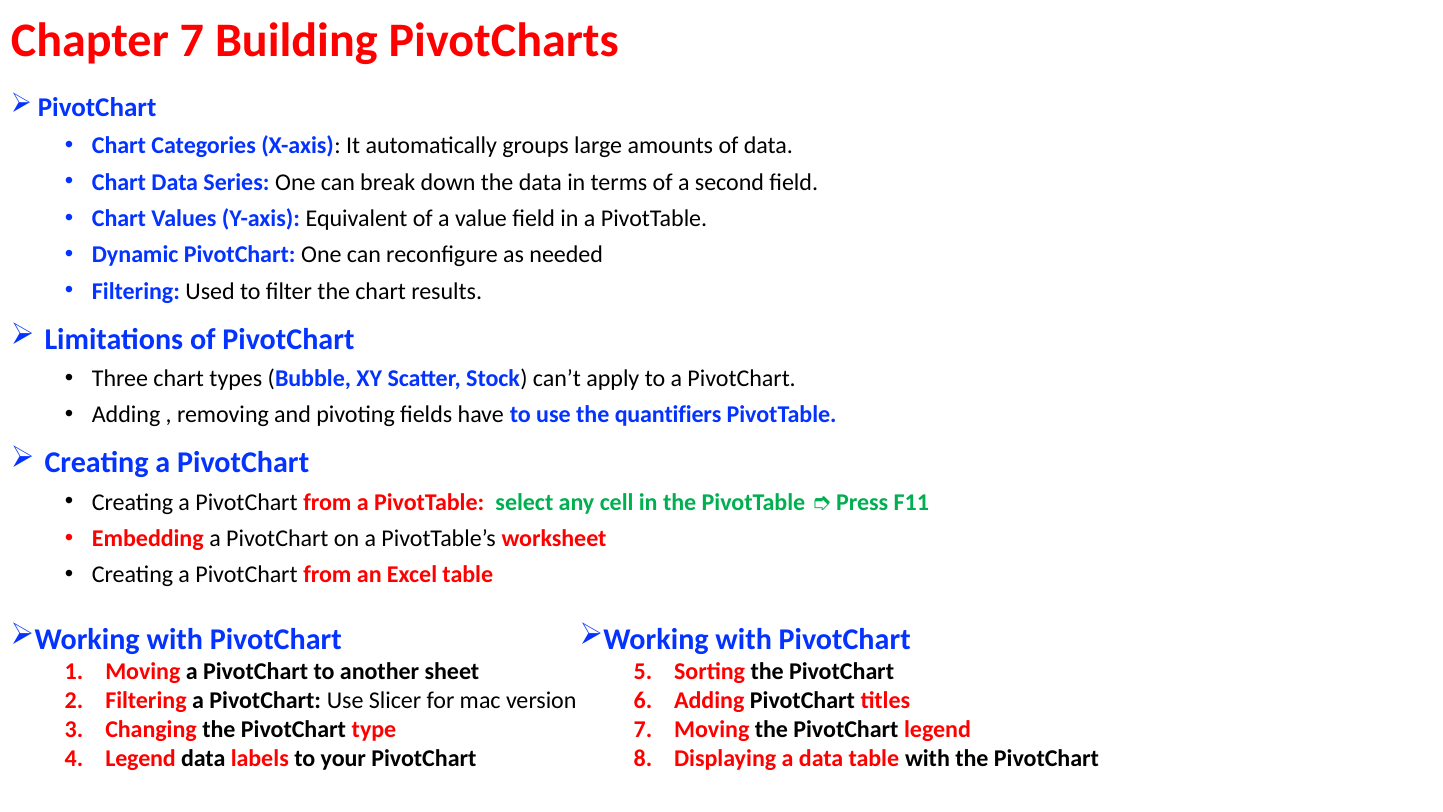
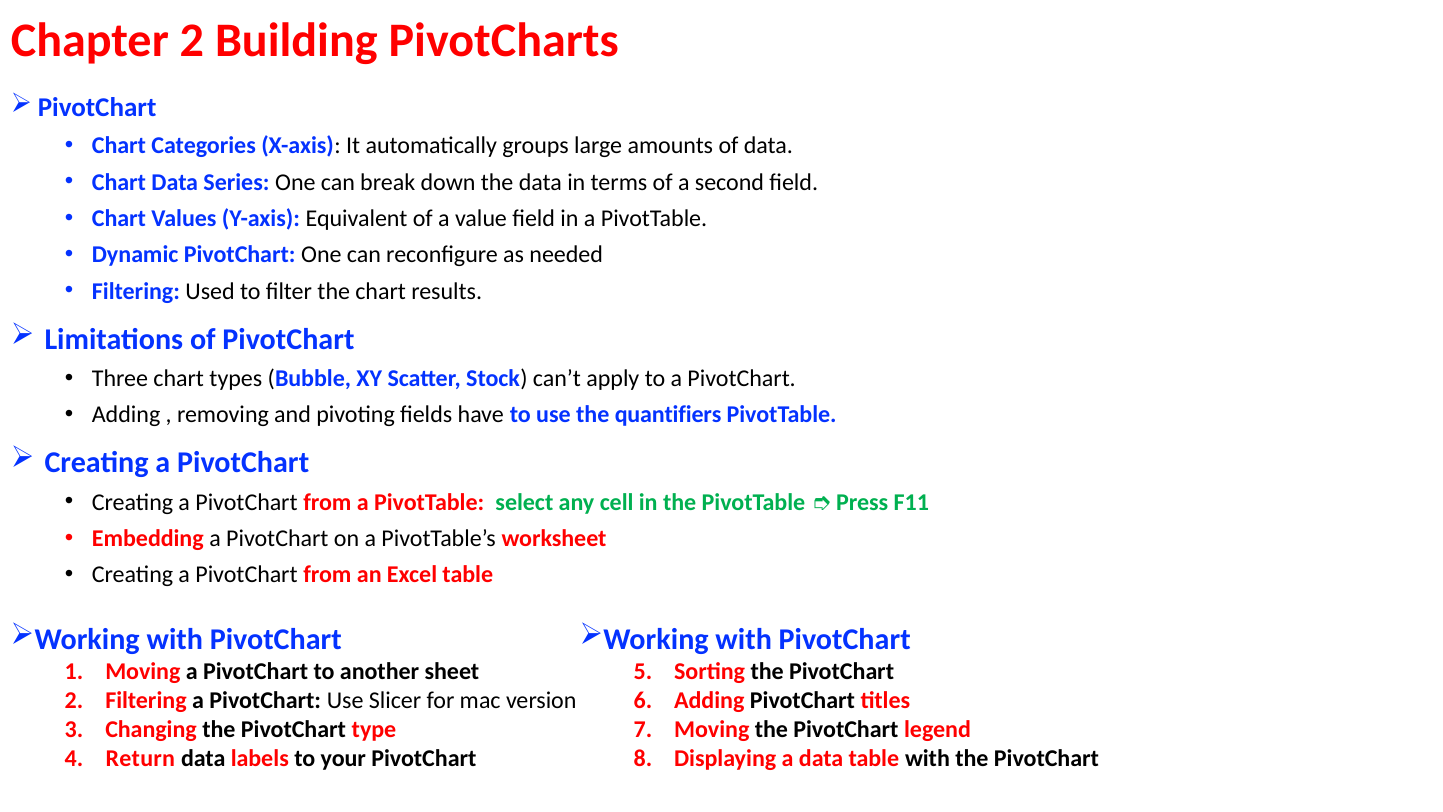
Chapter 7: 7 -> 2
Legend at (141, 758): Legend -> Return
